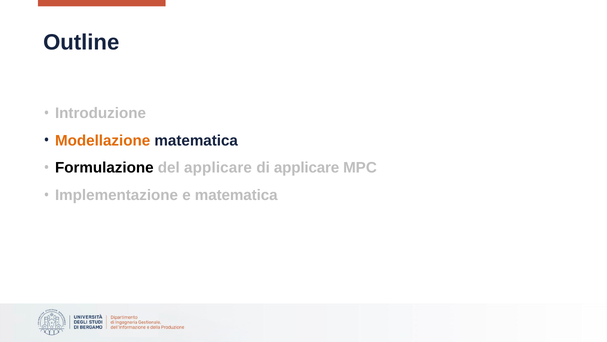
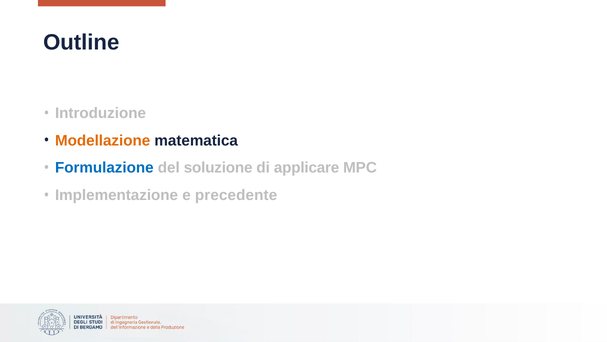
Formulazione colour: black -> blue
del applicare: applicare -> soluzione
e matematica: matematica -> precedente
